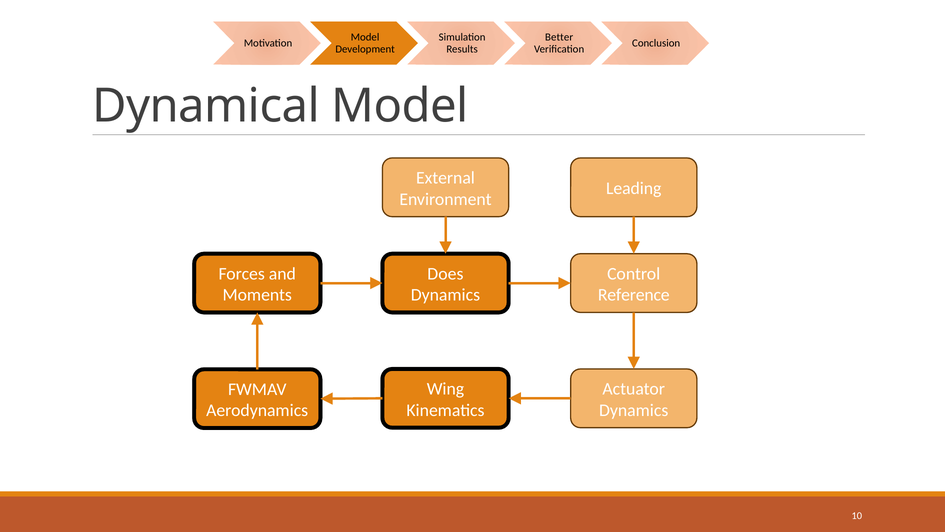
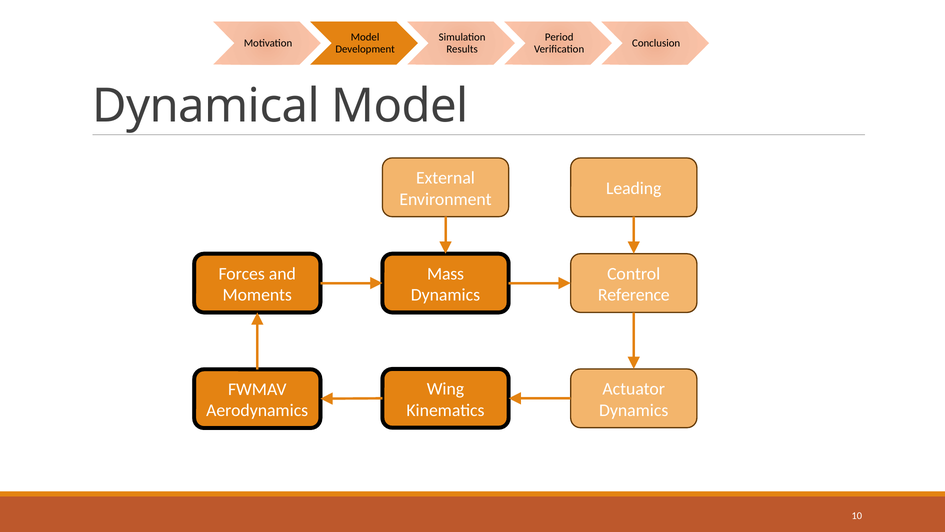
Better: Better -> Period
Does: Does -> Mass
